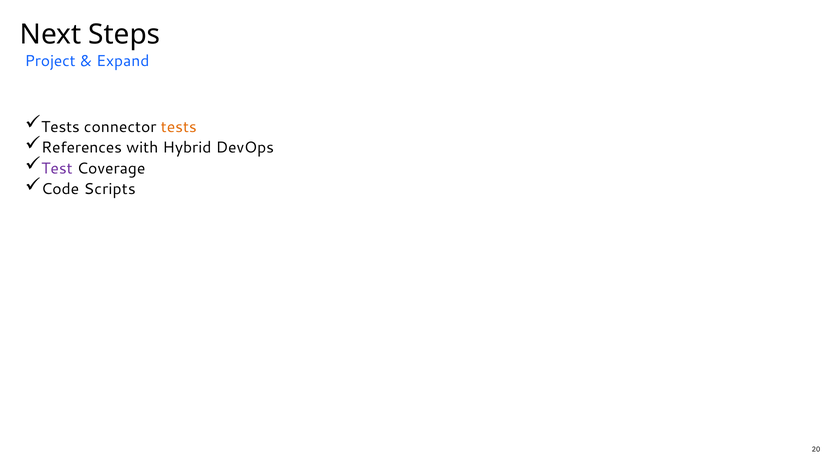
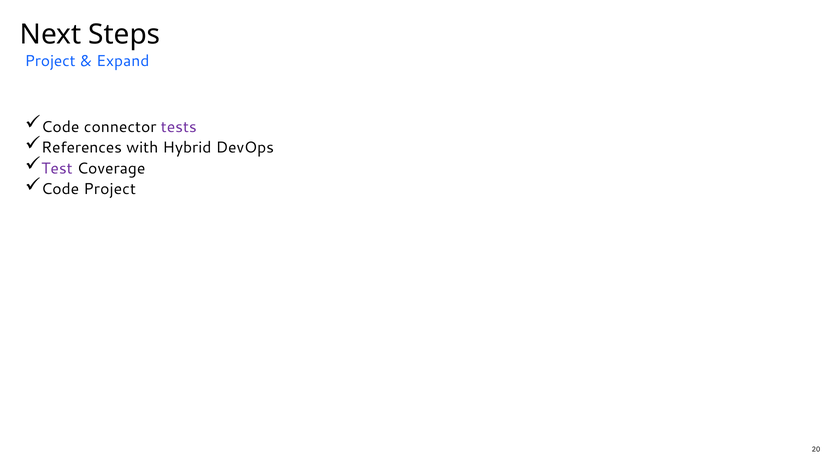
Tests at (60, 127): Tests -> Code
tests at (179, 127) colour: orange -> purple
Code Scripts: Scripts -> Project
